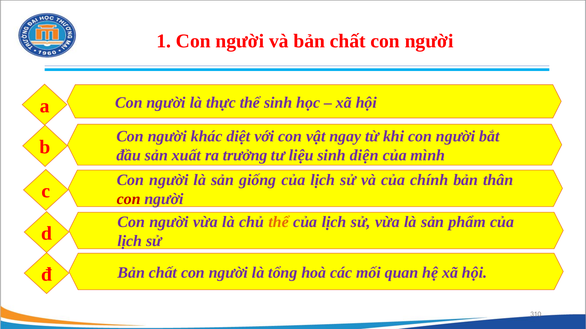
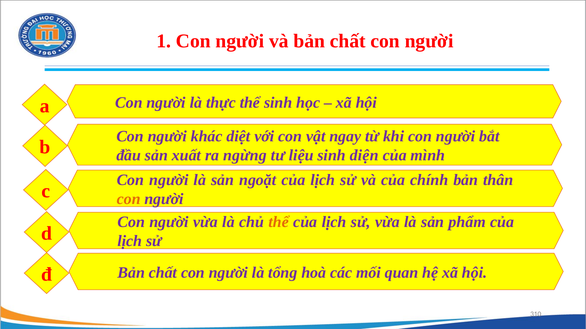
trưởng: trưởng -> ngừng
giống: giống -> ngoặt
con at (129, 199) colour: red -> orange
